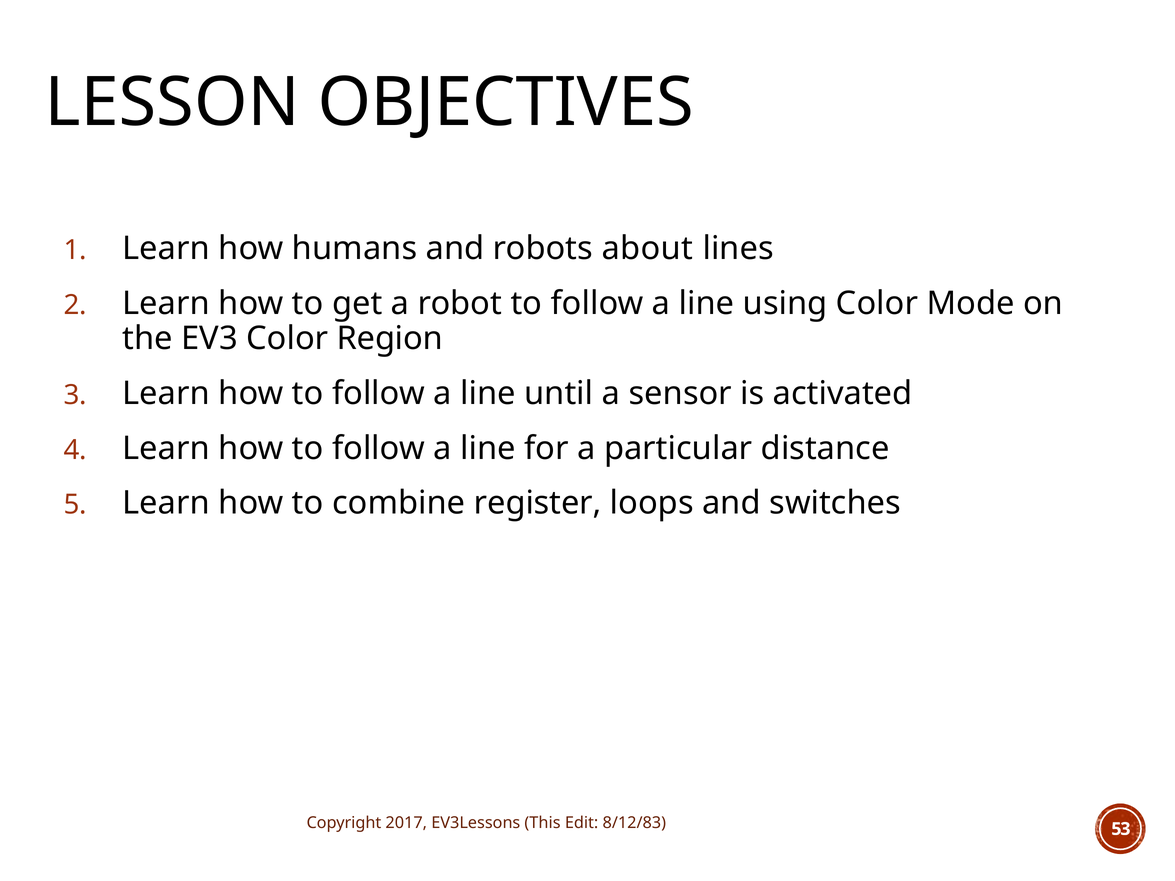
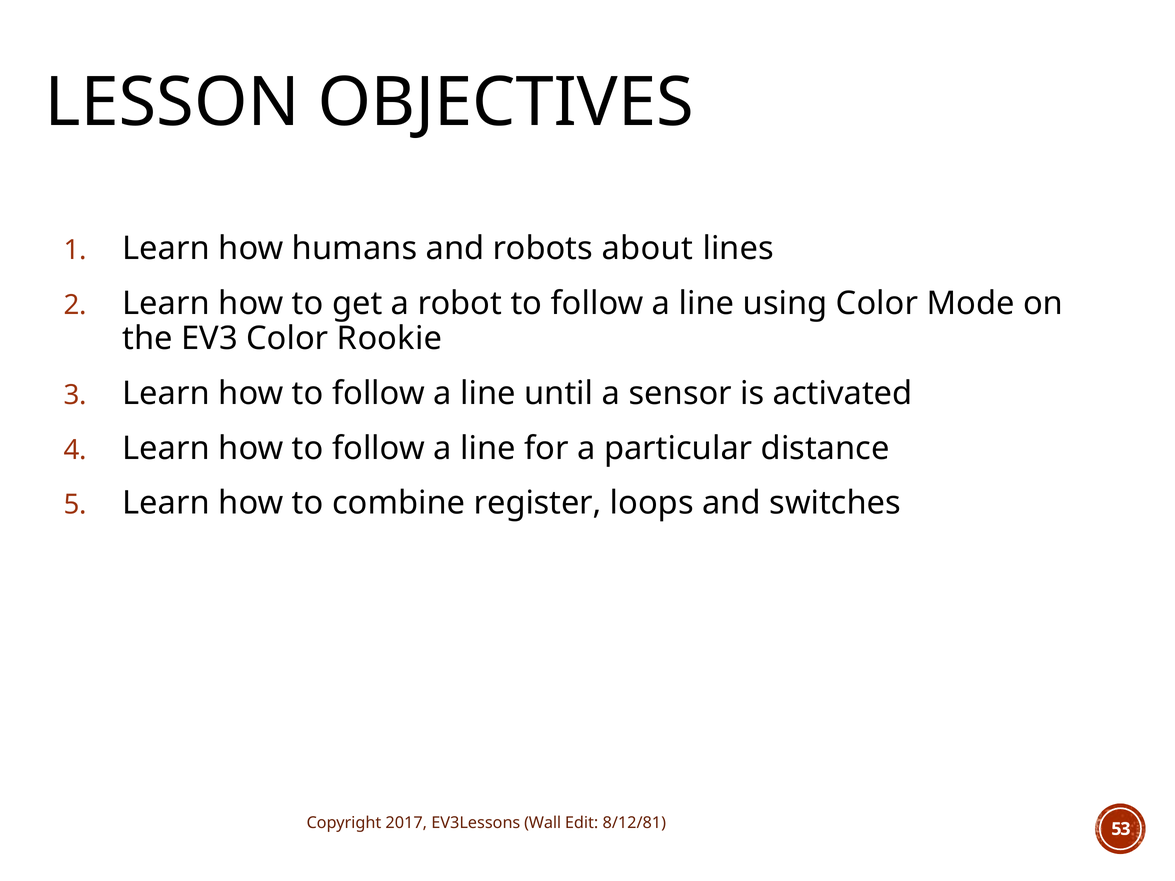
Region: Region -> Rookie
This: This -> Wall
8/12/83: 8/12/83 -> 8/12/81
